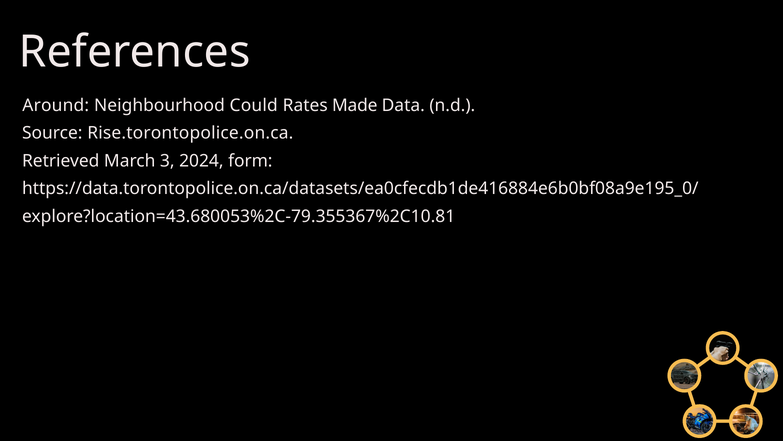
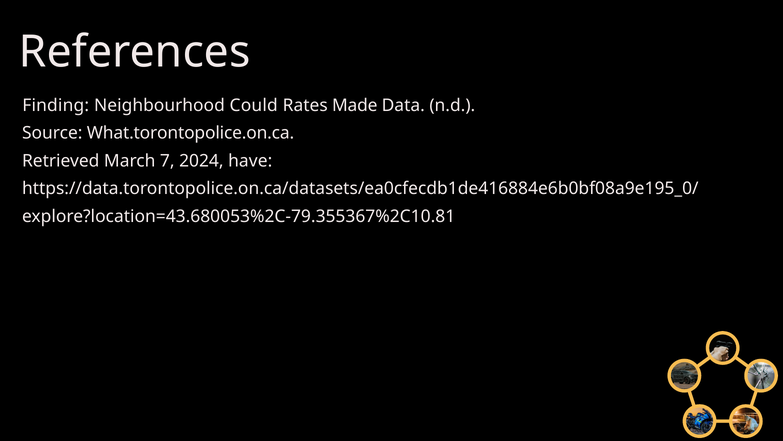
Around: Around -> Finding
Rise.torontopolice.on.ca: Rise.torontopolice.on.ca -> What.torontopolice.on.ca
3: 3 -> 7
form: form -> have
